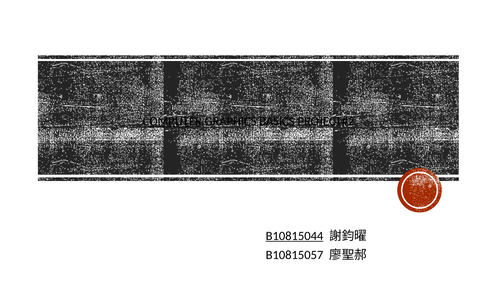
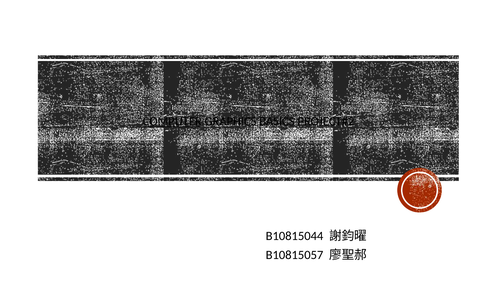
B10815044 underline: present -> none
